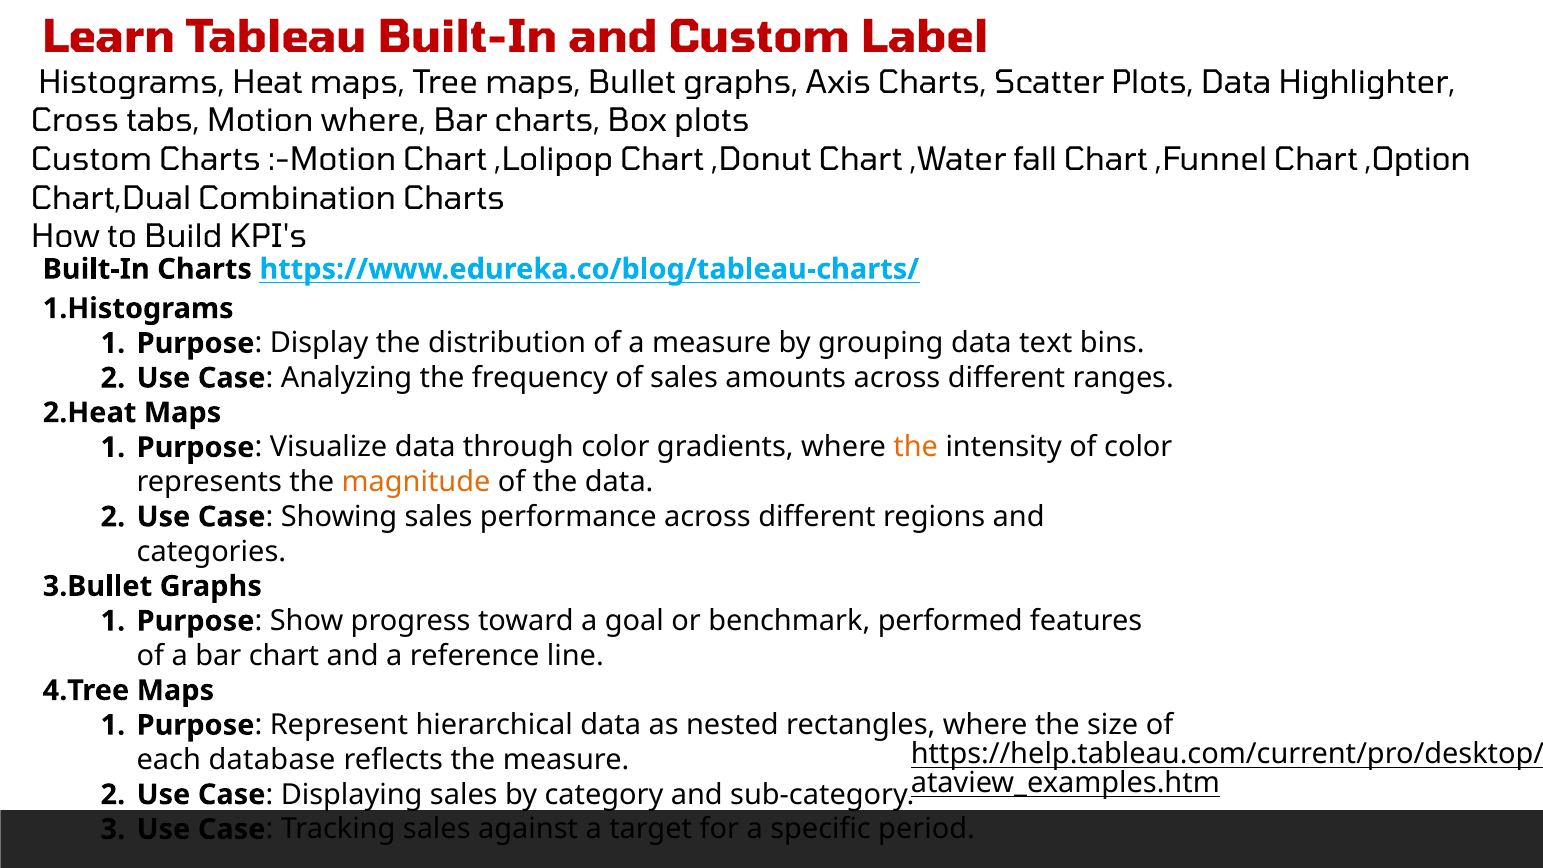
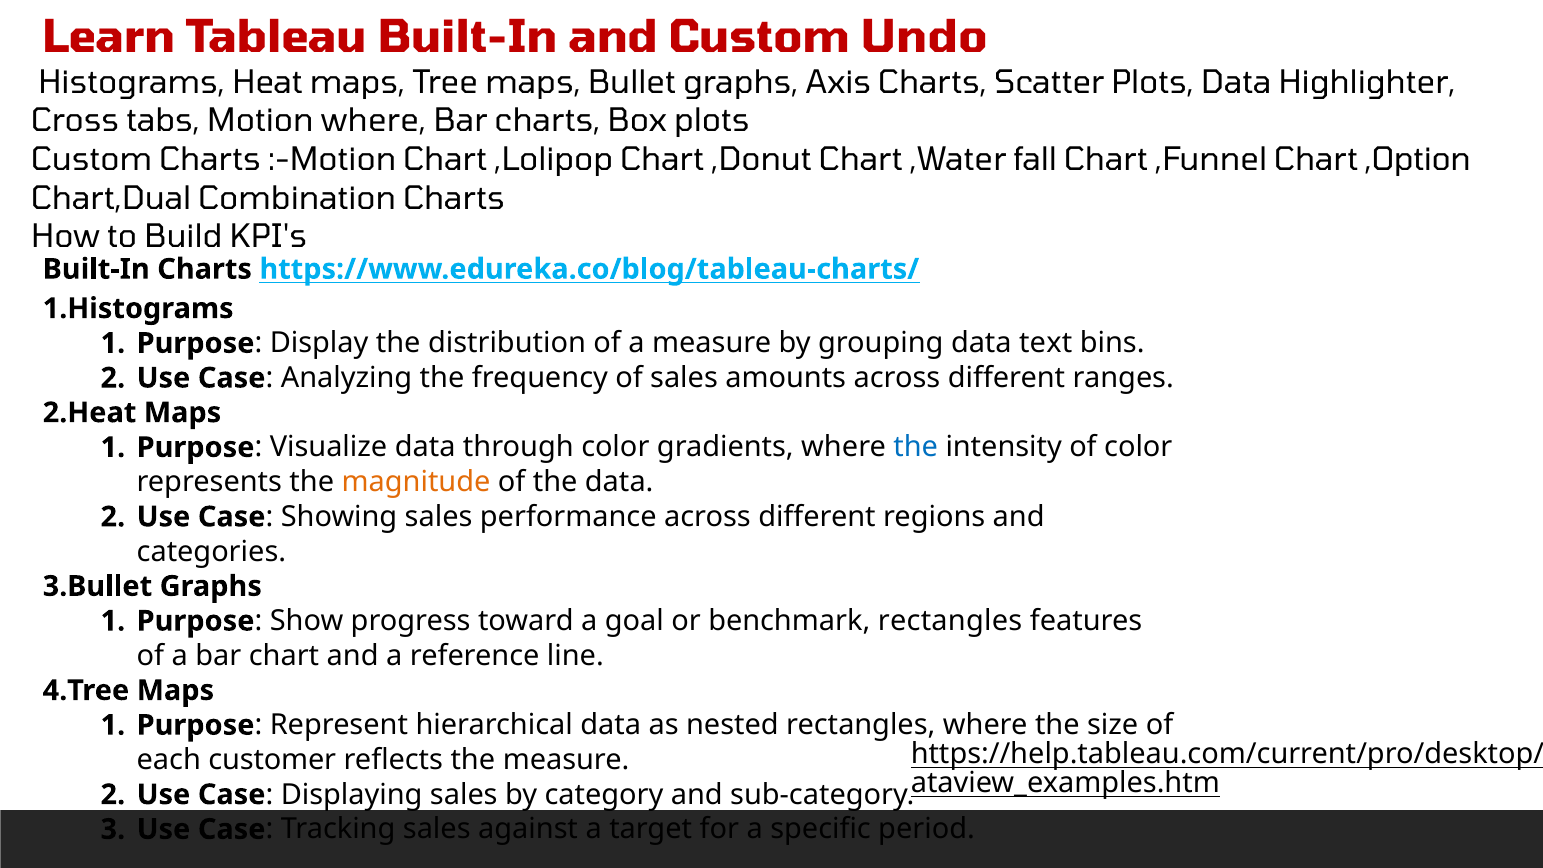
Label: Label -> Undo
the at (916, 447) colour: orange -> blue
benchmark performed: performed -> rectangles
database: database -> customer
